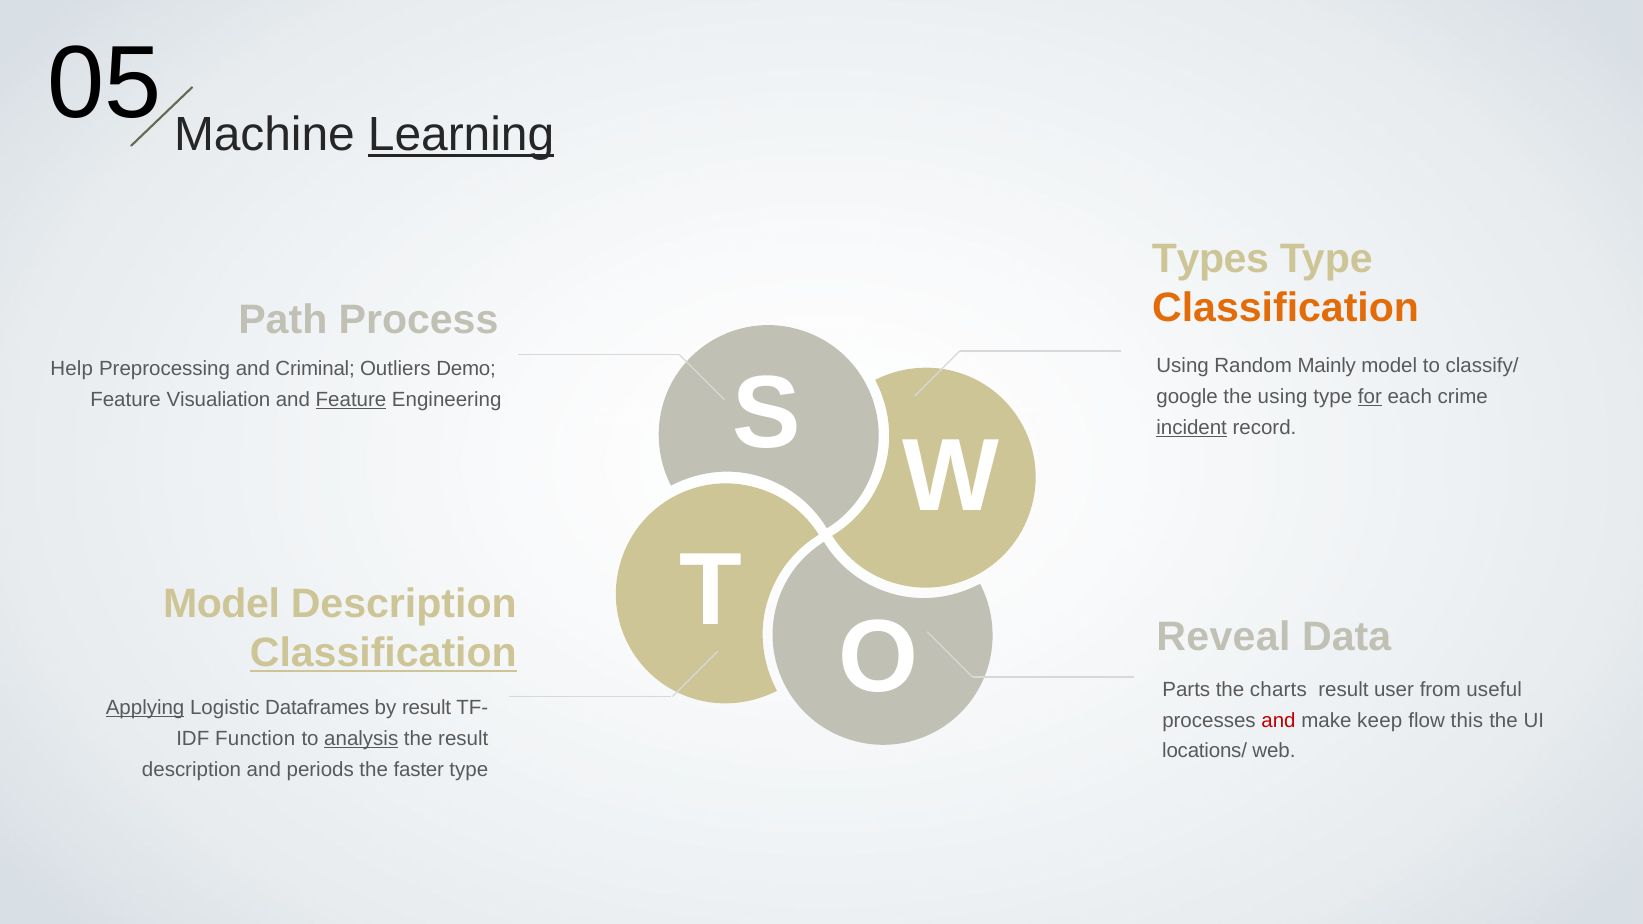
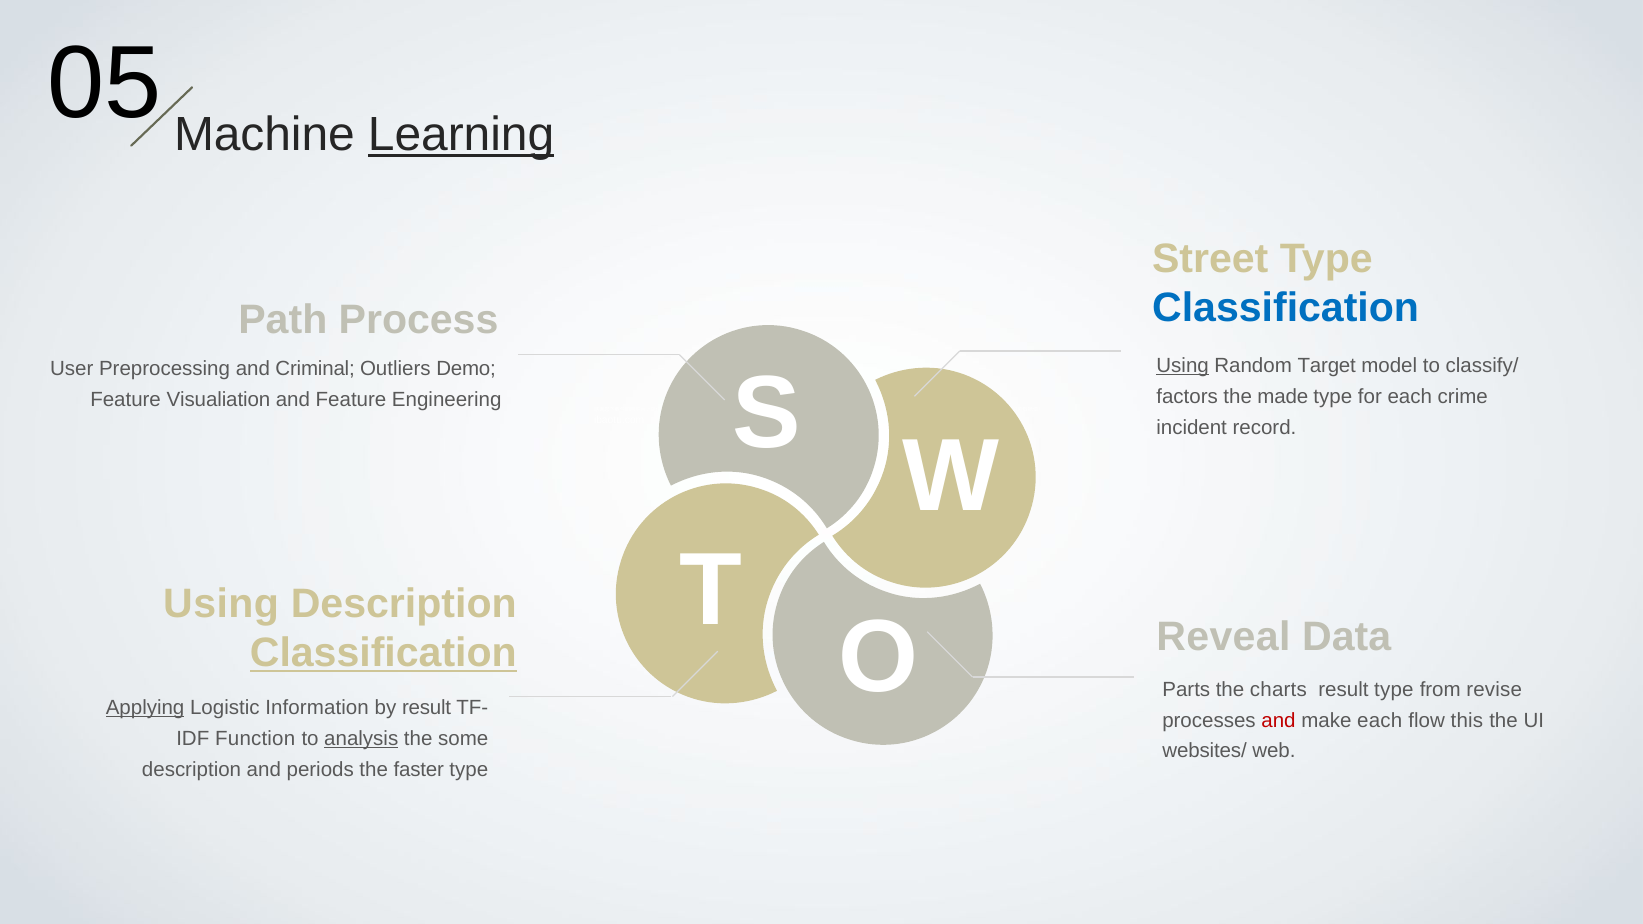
Types: Types -> Street
Classification at (1286, 308) colour: orange -> blue
Using at (1183, 366) underline: none -> present
Mainly: Mainly -> Target
Help: Help -> User
google: google -> factors
the using: using -> made
for underline: present -> none
Feature at (351, 400) underline: present -> none
incident underline: present -> none
Model at (221, 604): Model -> Using
result user: user -> type
useful: useful -> revise
Dataframes: Dataframes -> Information
make keep: keep -> each
the result: result -> some
locations/: locations/ -> websites/
